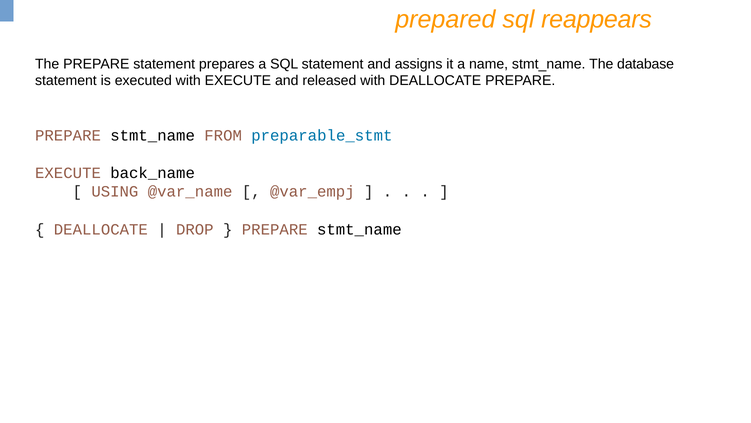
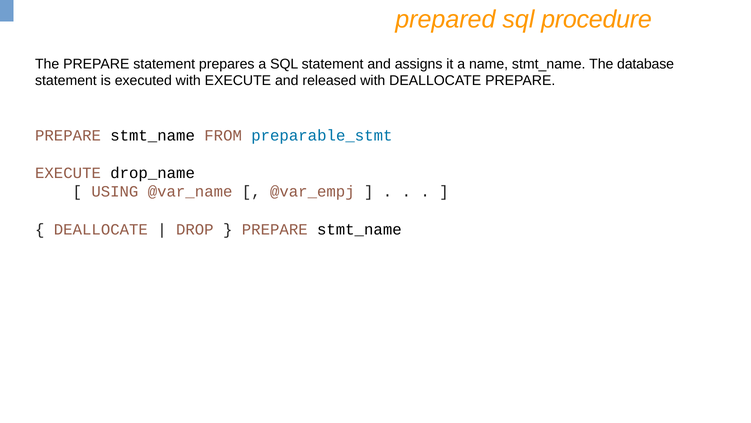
reappears: reappears -> procedure
back_name: back_name -> drop_name
